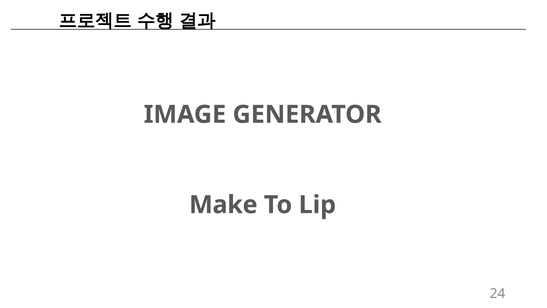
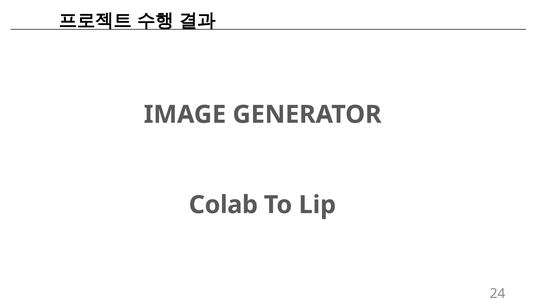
Make: Make -> Colab
